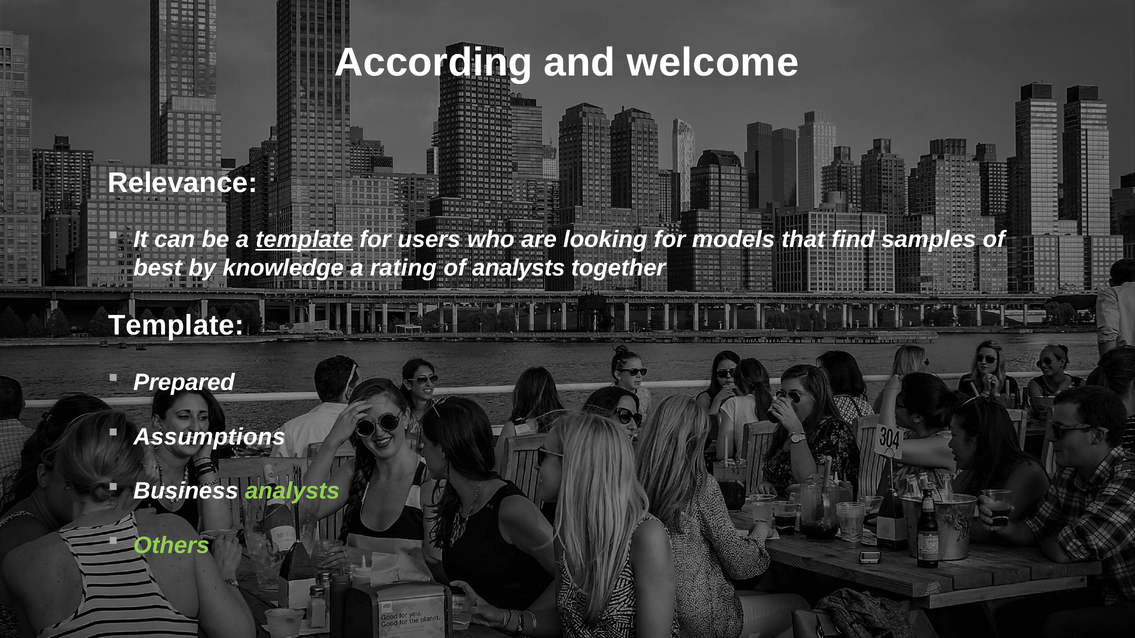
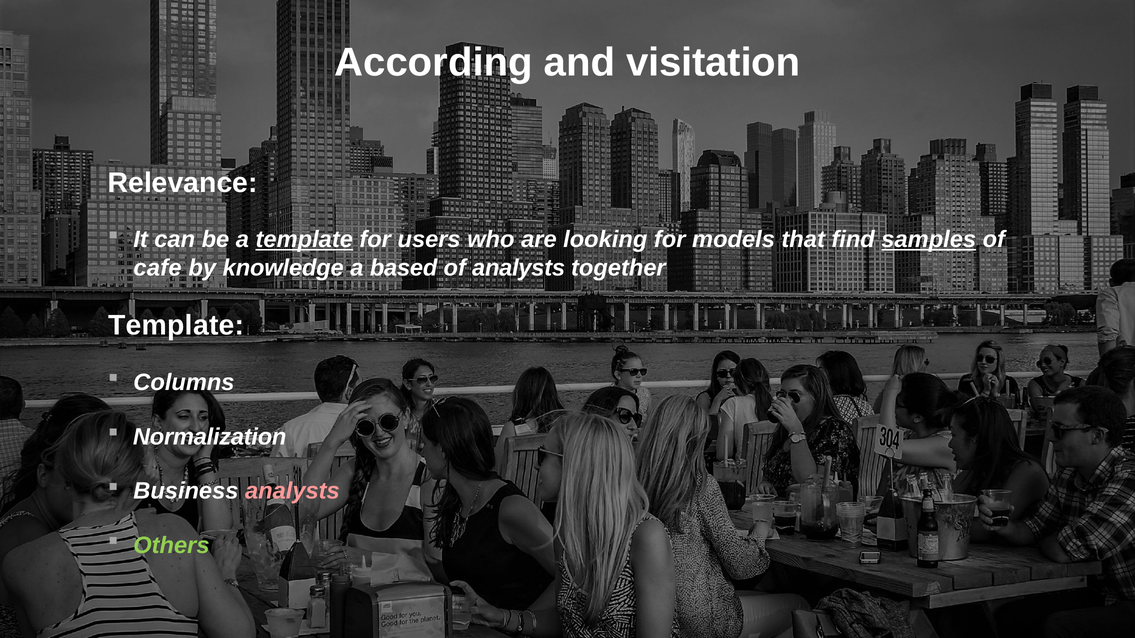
welcome: welcome -> visitation
samples underline: none -> present
best: best -> cafe
rating: rating -> based
Prepared: Prepared -> Columns
Assumptions: Assumptions -> Normalization
analysts at (292, 491) colour: light green -> pink
